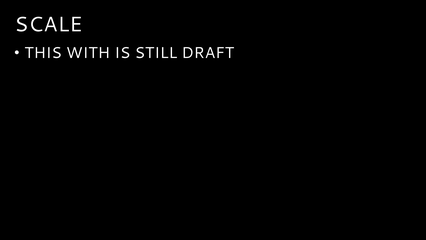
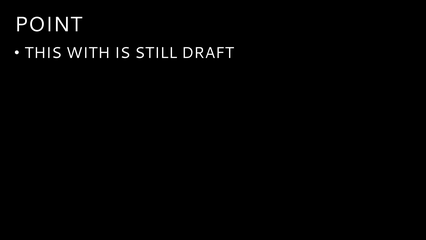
SCALE: SCALE -> POINT
